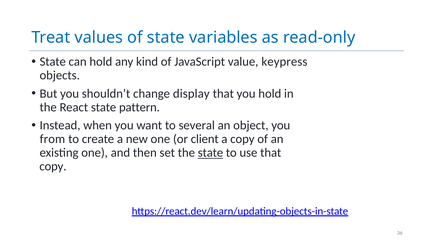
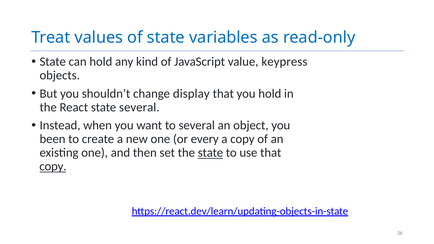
state pattern: pattern -> several
from: from -> been
client: client -> every
copy at (53, 167) underline: none -> present
